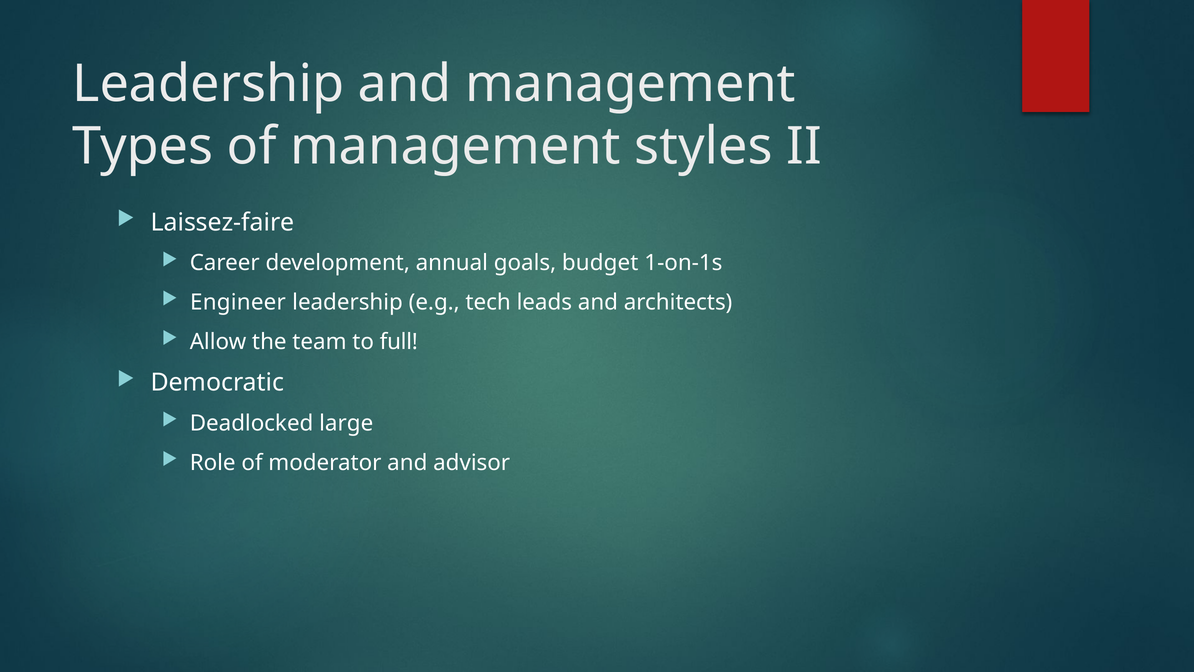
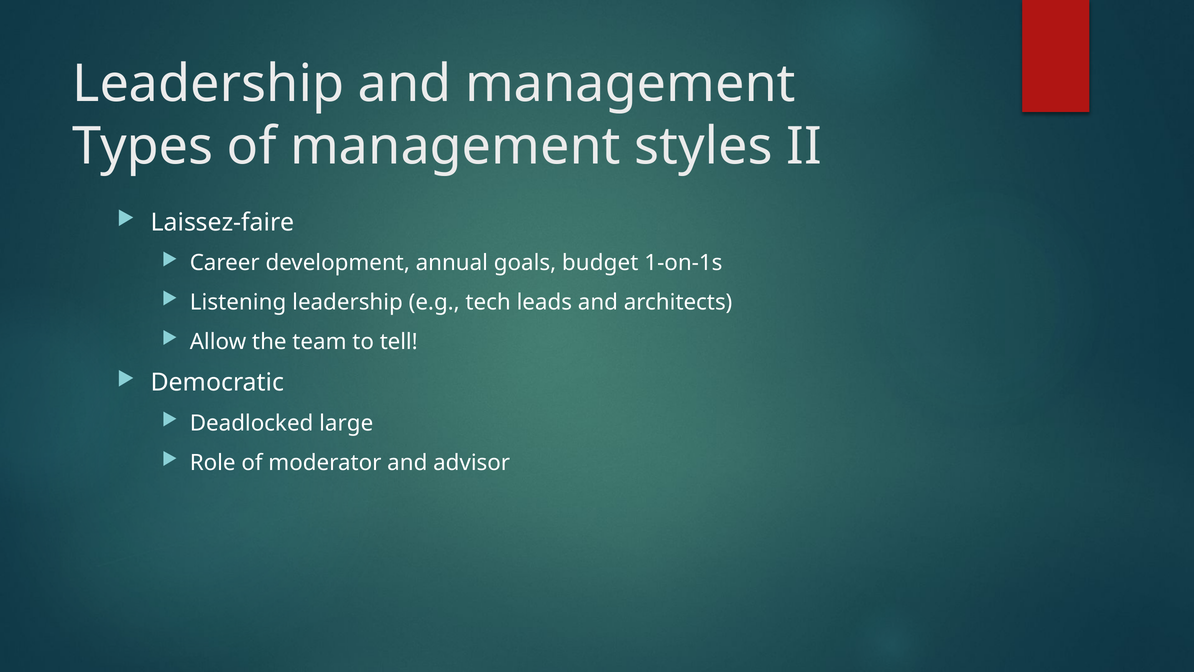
Engineer: Engineer -> Listening
full: full -> tell
